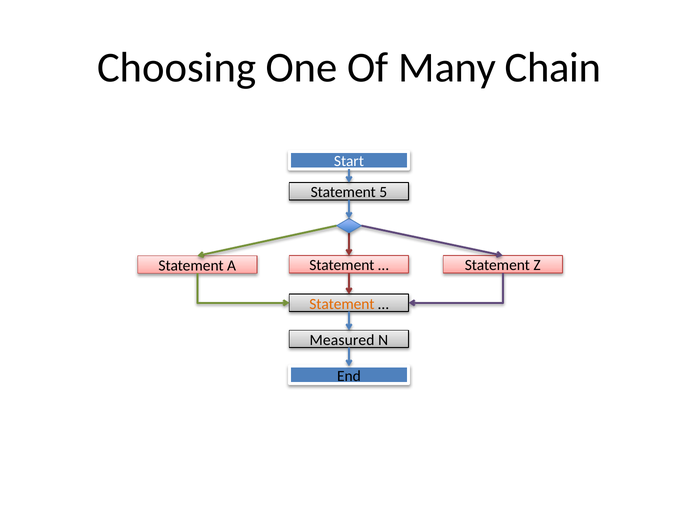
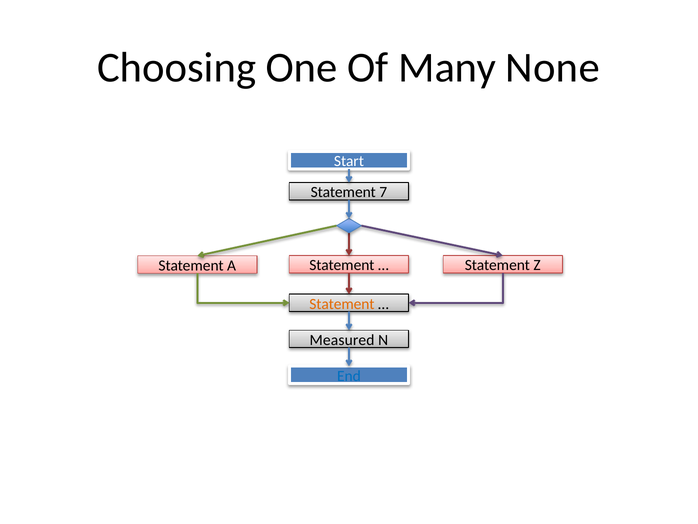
Chain: Chain -> None
5: 5 -> 7
End colour: black -> blue
